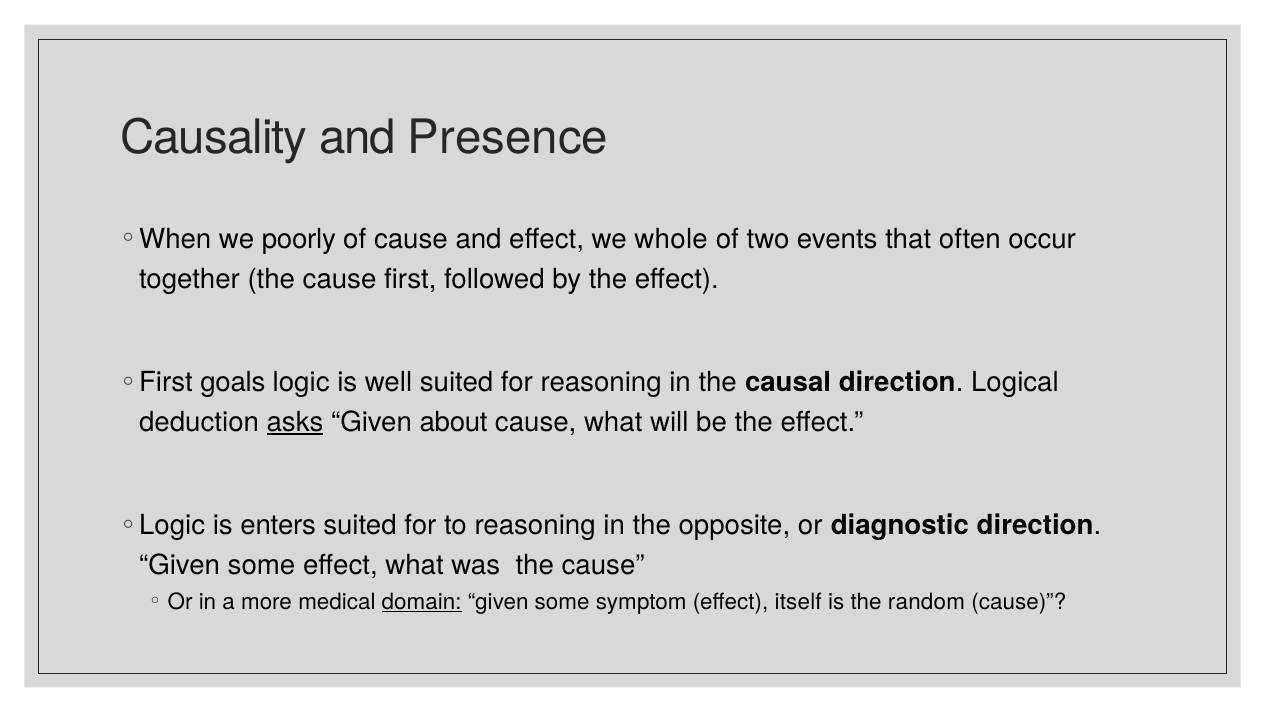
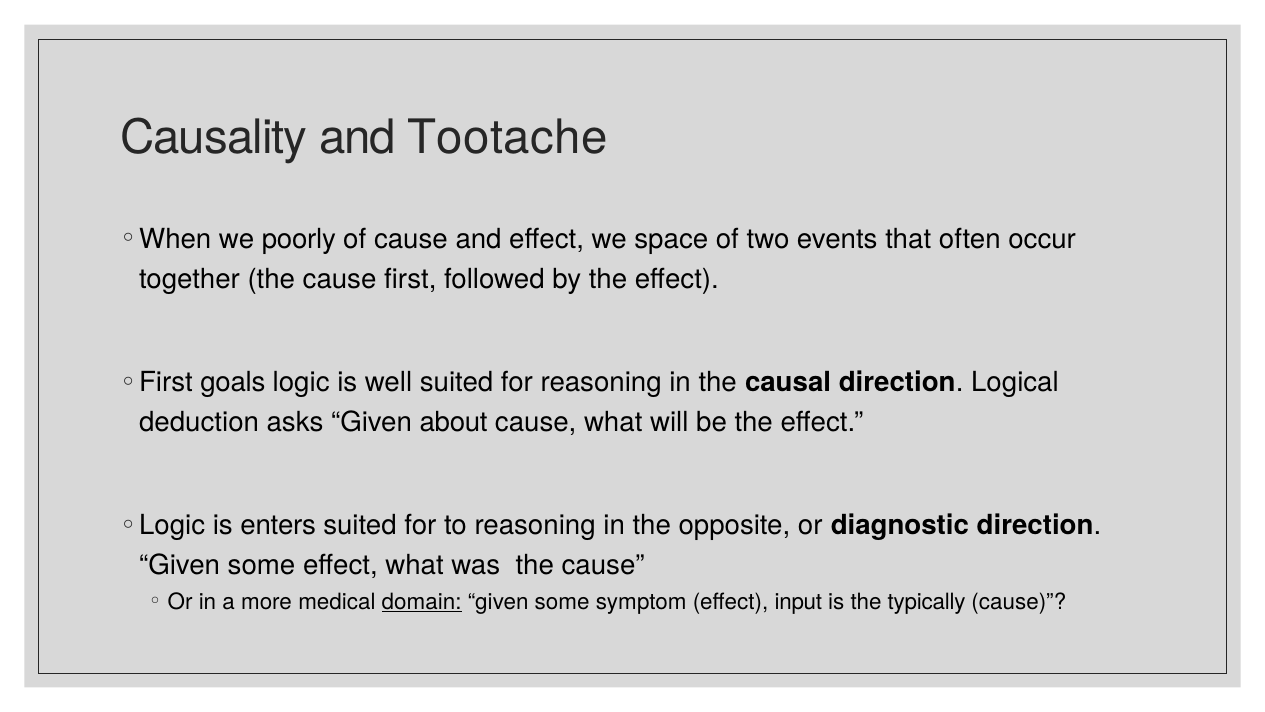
Presence: Presence -> Tootache
whole: whole -> space
asks underline: present -> none
itself: itself -> input
random: random -> typically
